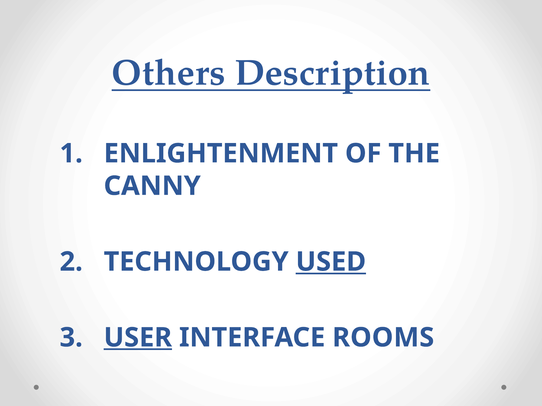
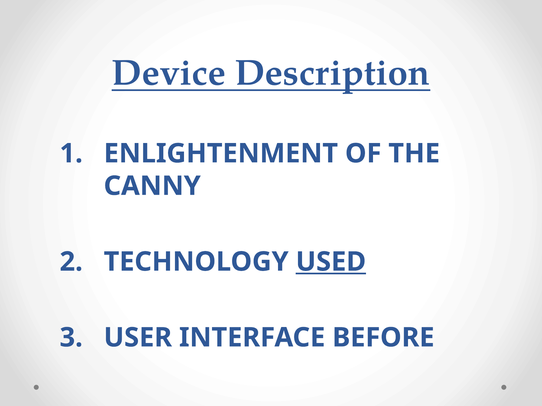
Others: Others -> Device
USER underline: present -> none
ROOMS: ROOMS -> BEFORE
